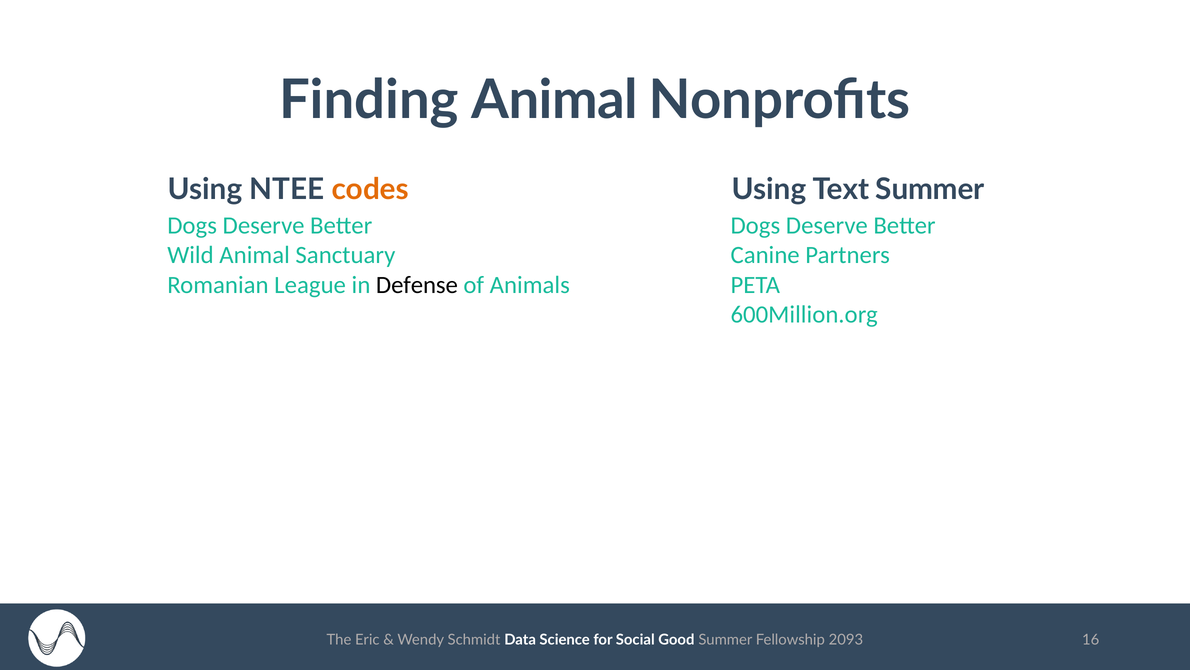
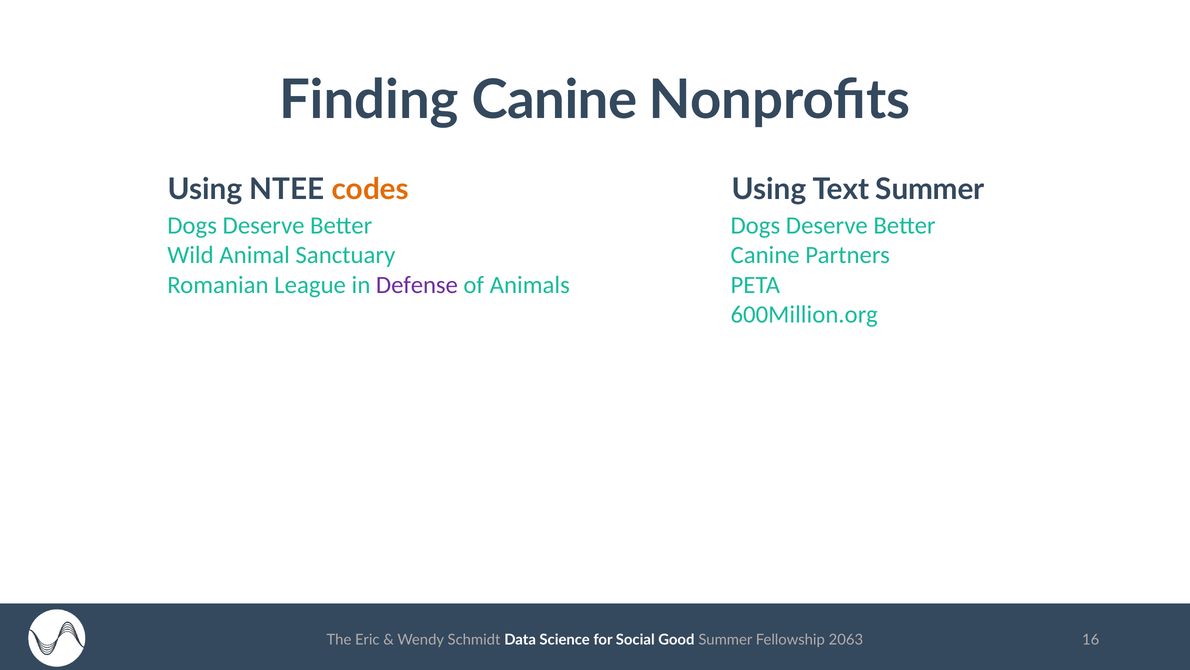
Finding Animal: Animal -> Canine
Defense colour: black -> purple
2093: 2093 -> 2063
